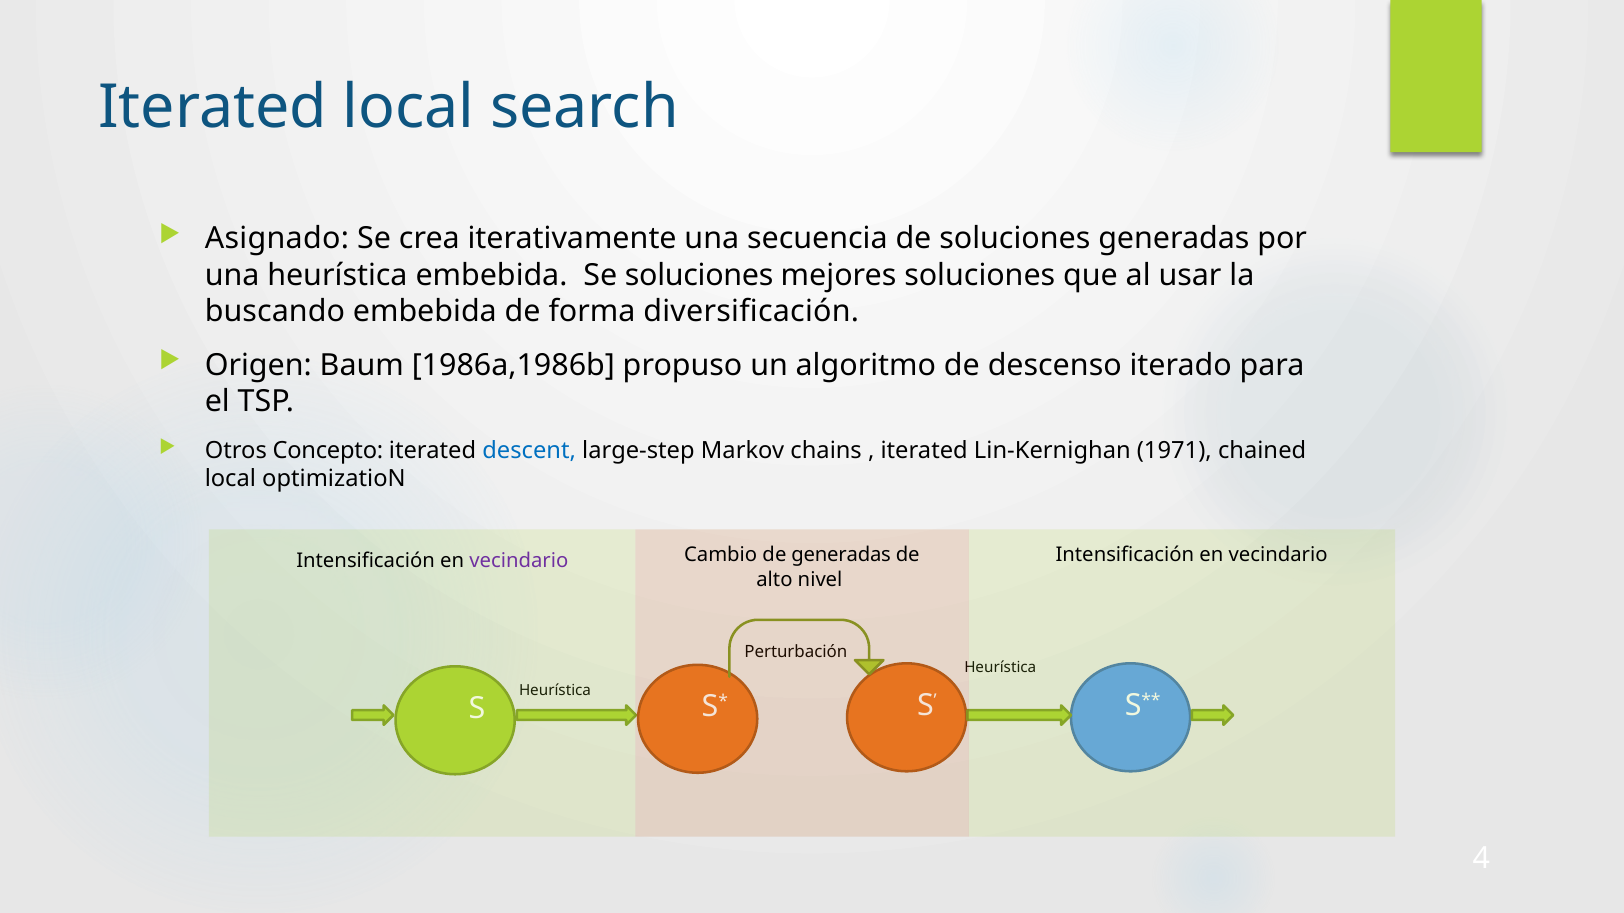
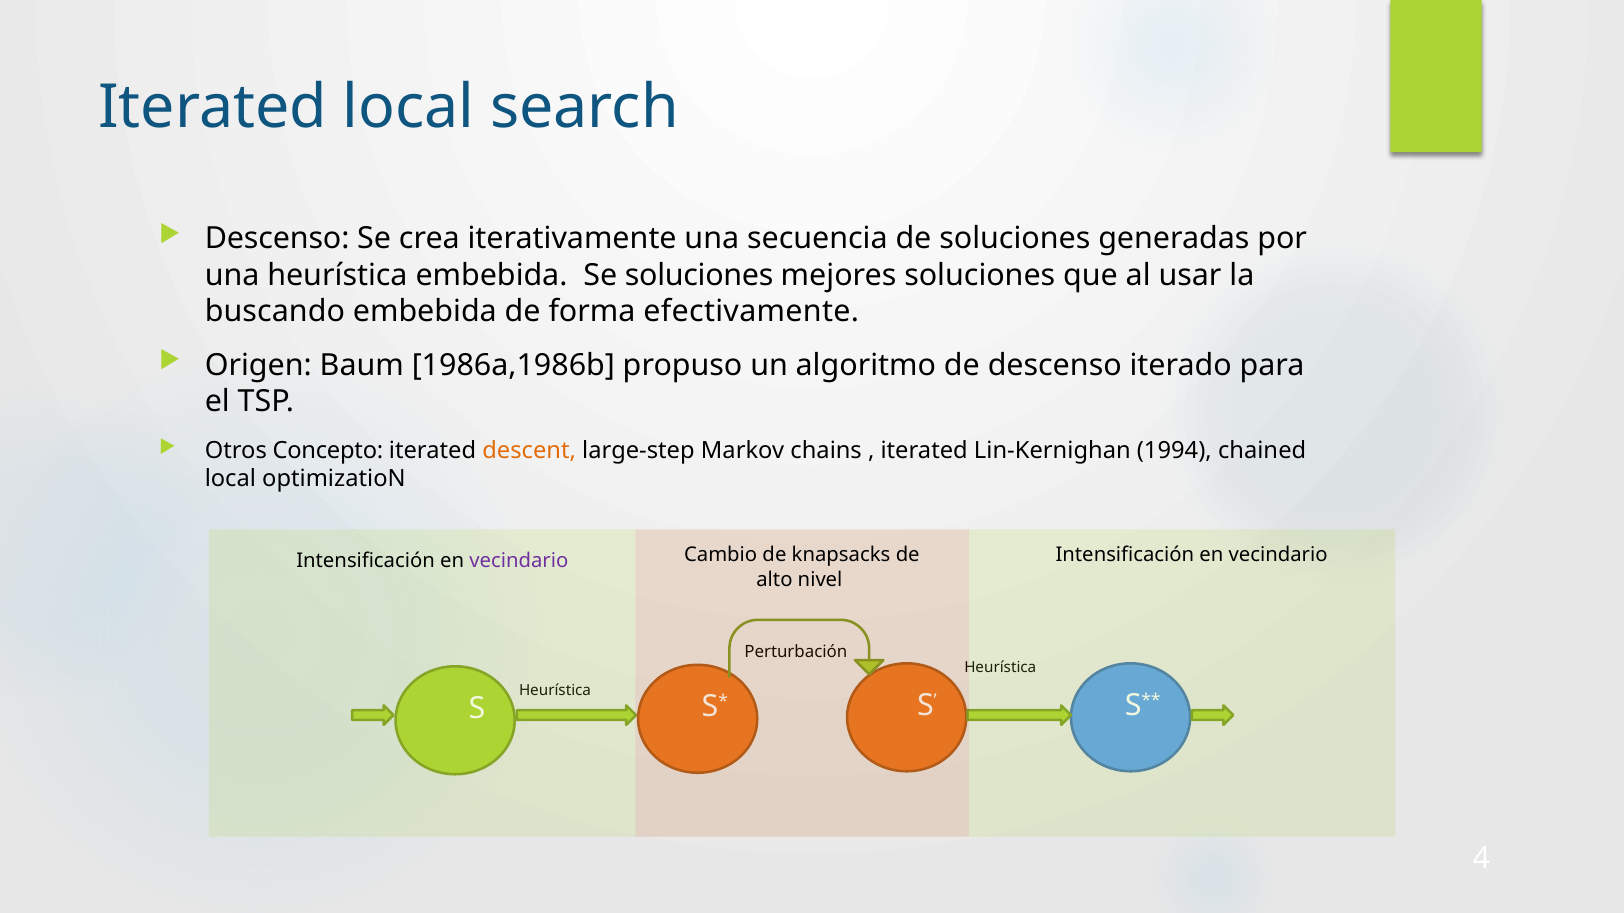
Asignado at (277, 239): Asignado -> Descenso
diversificación: diversificación -> efectivamente
descent colour: blue -> orange
1971: 1971 -> 1994
de generadas: generadas -> knapsacks
